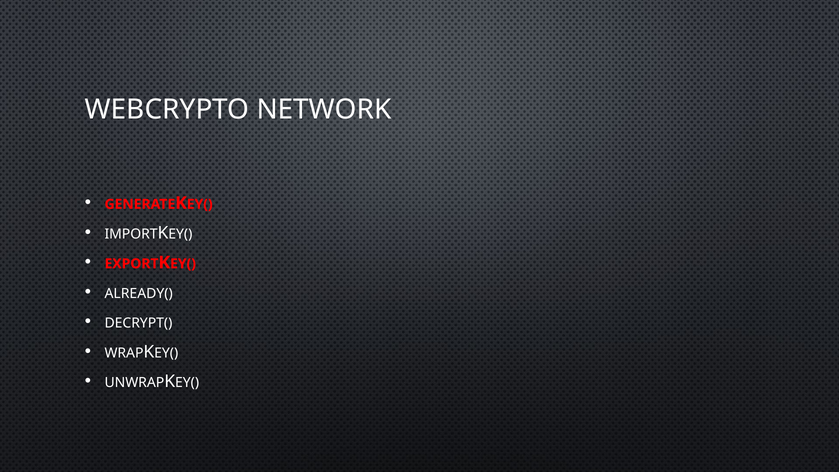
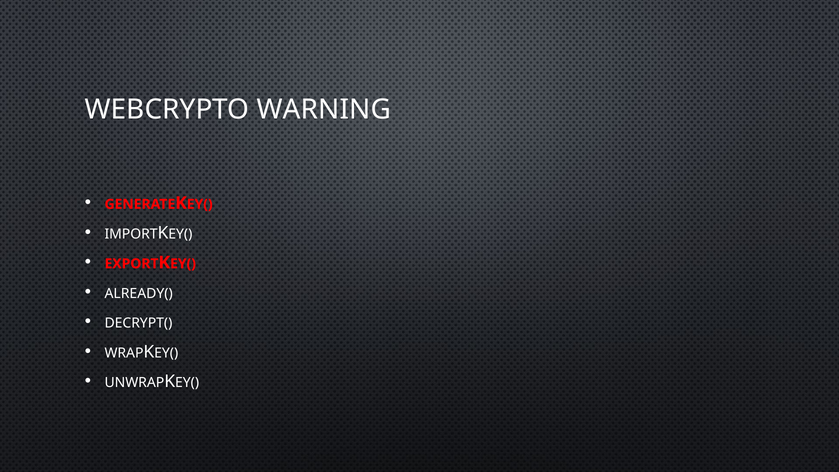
NETWORK: NETWORK -> WARNING
